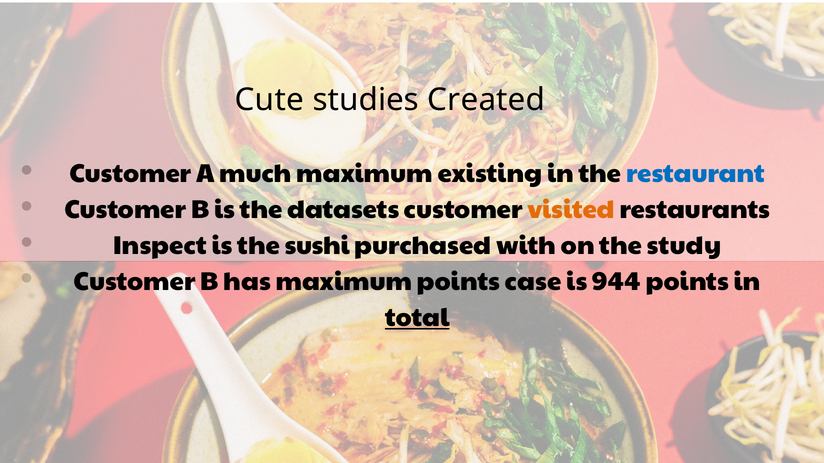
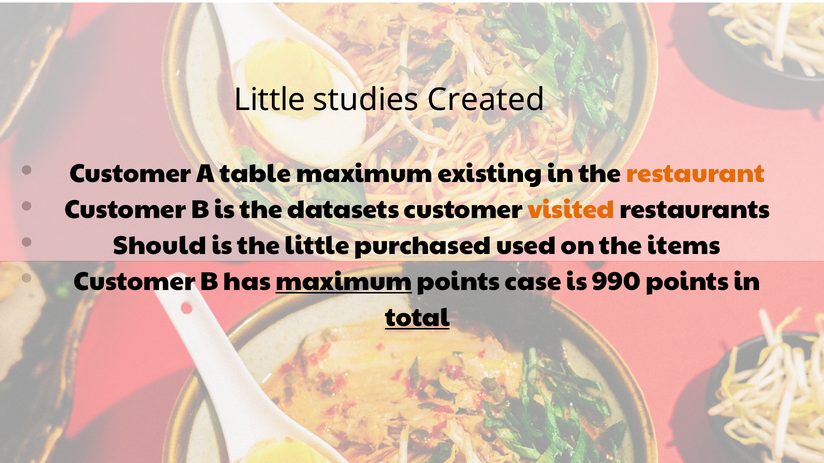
Cute at (269, 100): Cute -> Little
much: much -> table
restaurant colour: blue -> orange
Inspect: Inspect -> Should
the sushi: sushi -> little
with: with -> used
study: study -> items
maximum at (344, 282) underline: none -> present
944: 944 -> 990
